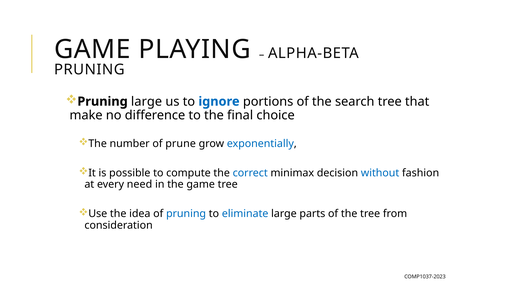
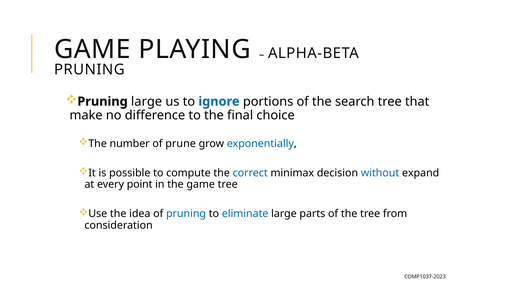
fashion: fashion -> expand
need: need -> point
